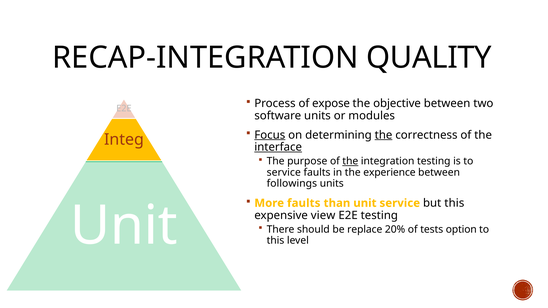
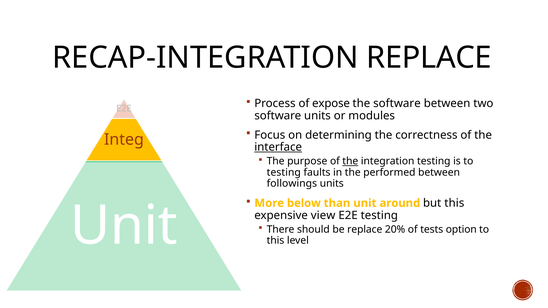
RECAP-INTEGRATION QUALITY: QUALITY -> REPLACE
the objective: objective -> software
Focus underline: present -> none
the at (384, 135) underline: present -> none
service at (284, 172): service -> testing
experience: experience -> performed
More faults: faults -> below
unit service: service -> around
